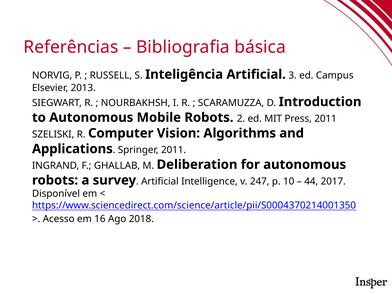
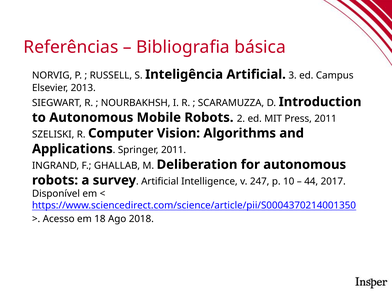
16: 16 -> 18
